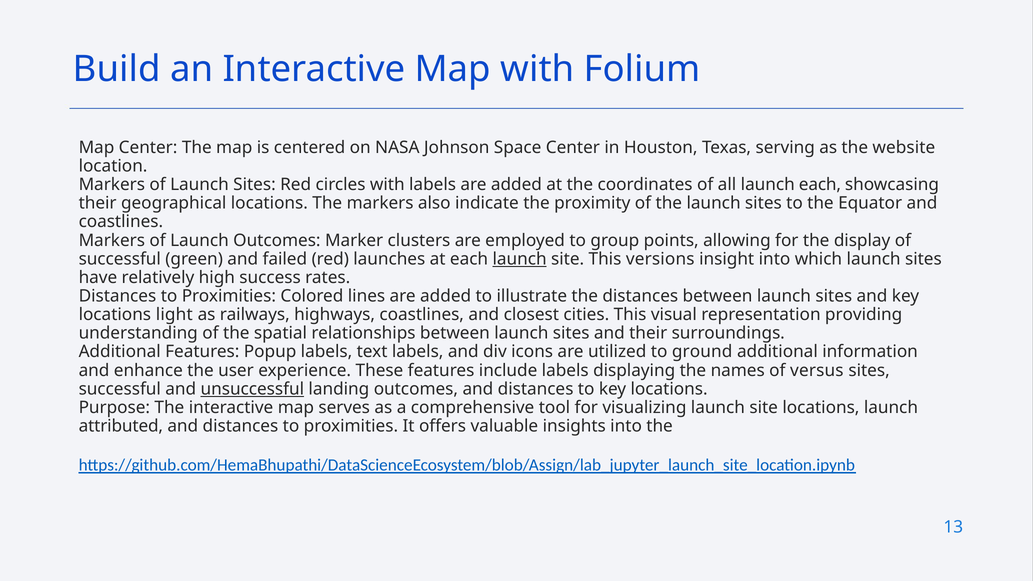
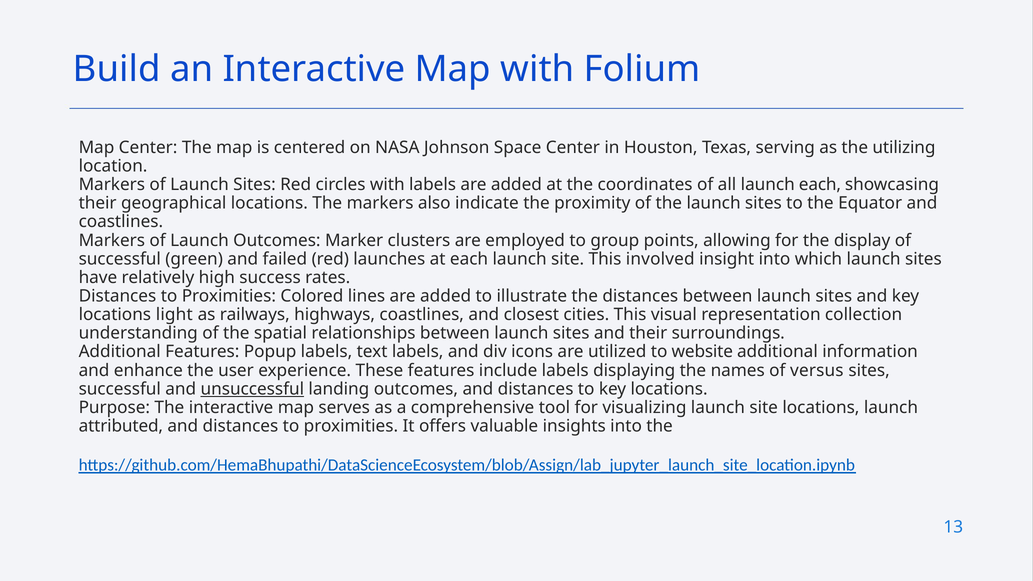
website: website -> utilizing
launch at (520, 259) underline: present -> none
versions: versions -> involved
providing: providing -> collection
ground: ground -> website
